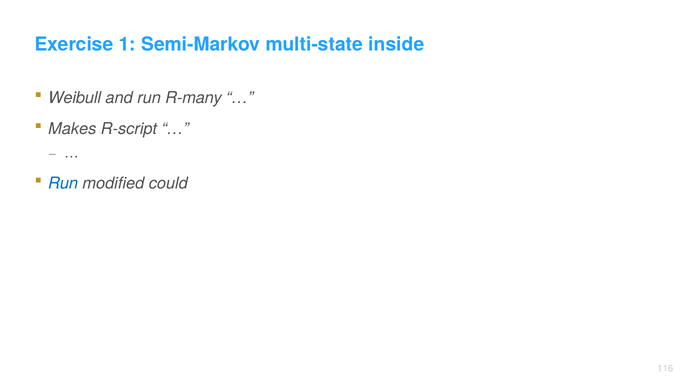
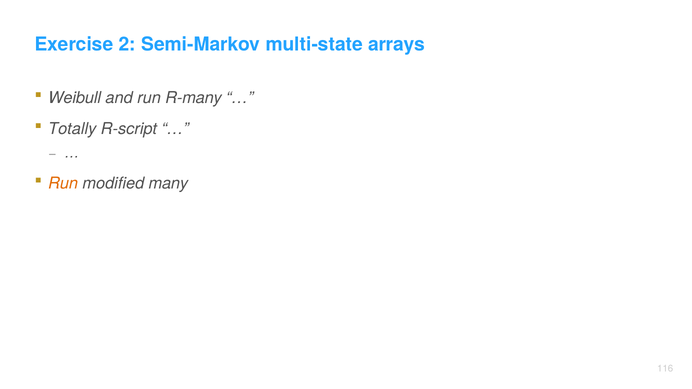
1: 1 -> 2
inside: inside -> arrays
Makes: Makes -> Totally
Run at (63, 183) colour: blue -> orange
could: could -> many
